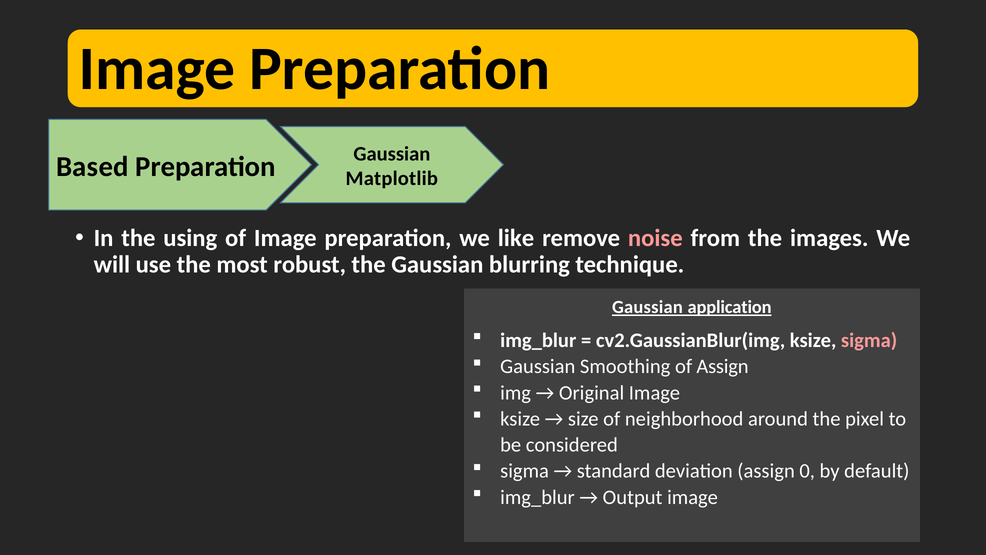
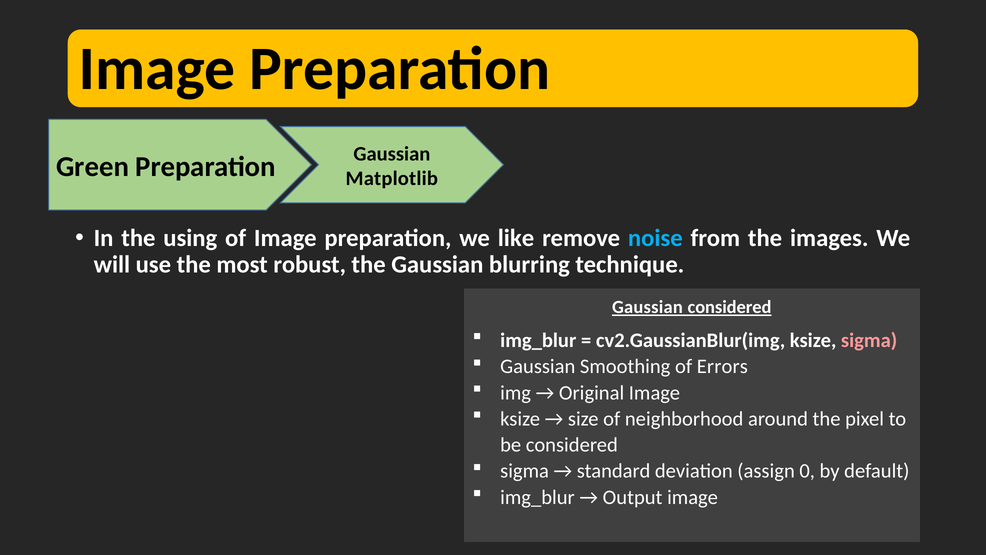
Based: Based -> Green
noise colour: pink -> light blue
Gaussian application: application -> considered
of Assign: Assign -> Errors
